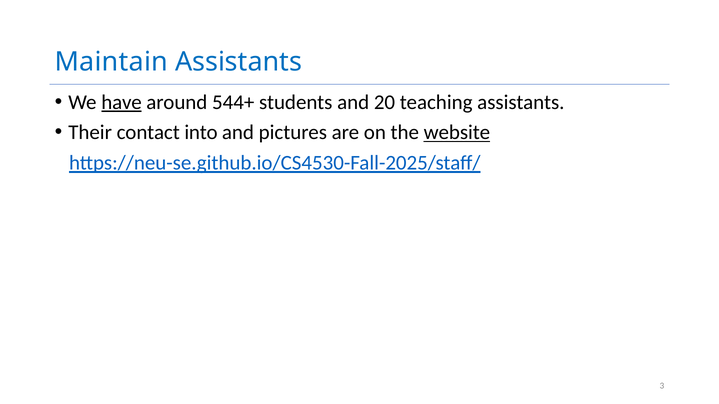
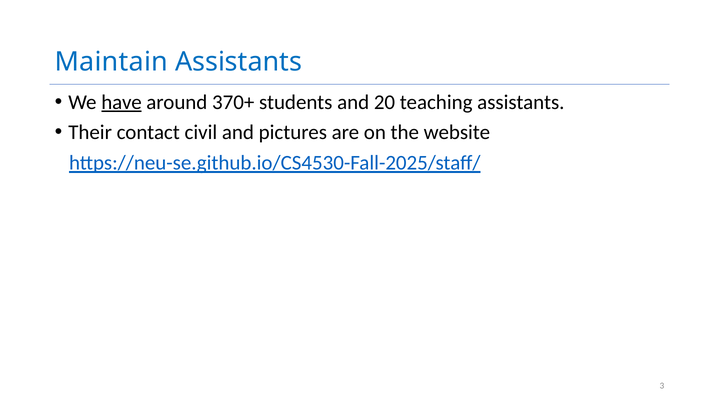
544+: 544+ -> 370+
into: into -> civil
website underline: present -> none
